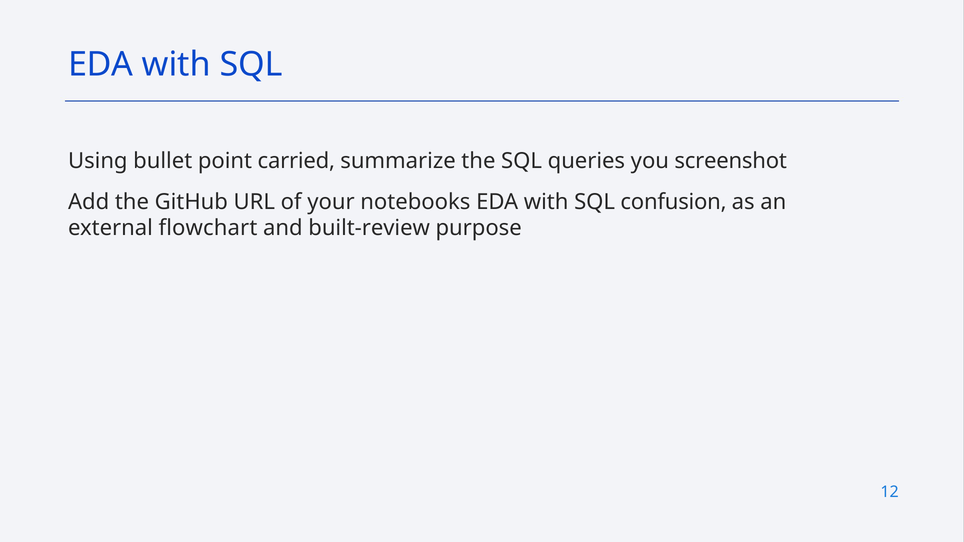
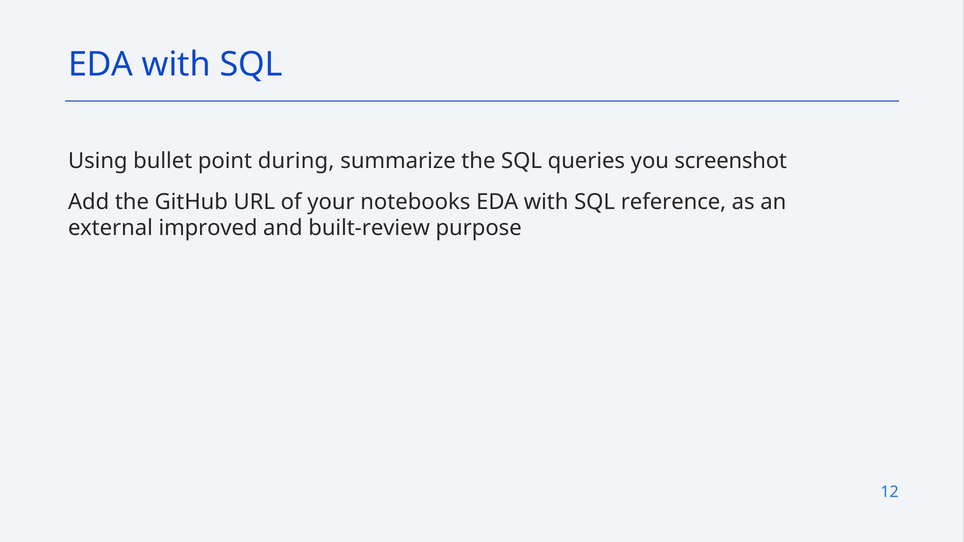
carried: carried -> during
confusion: confusion -> reference
flowchart: flowchart -> improved
